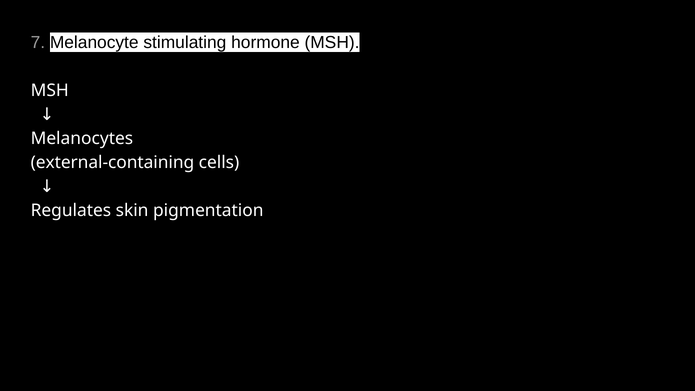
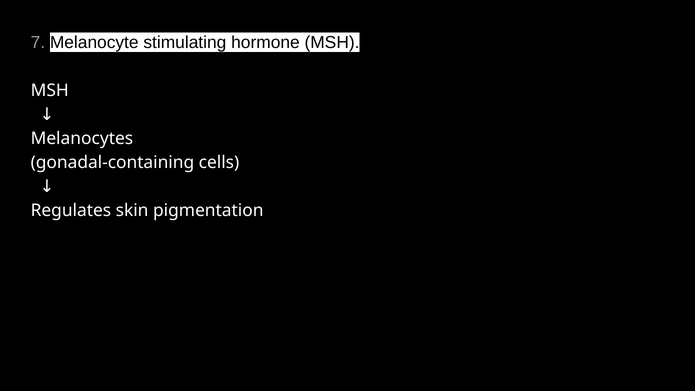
external-containing: external-containing -> gonadal-containing
